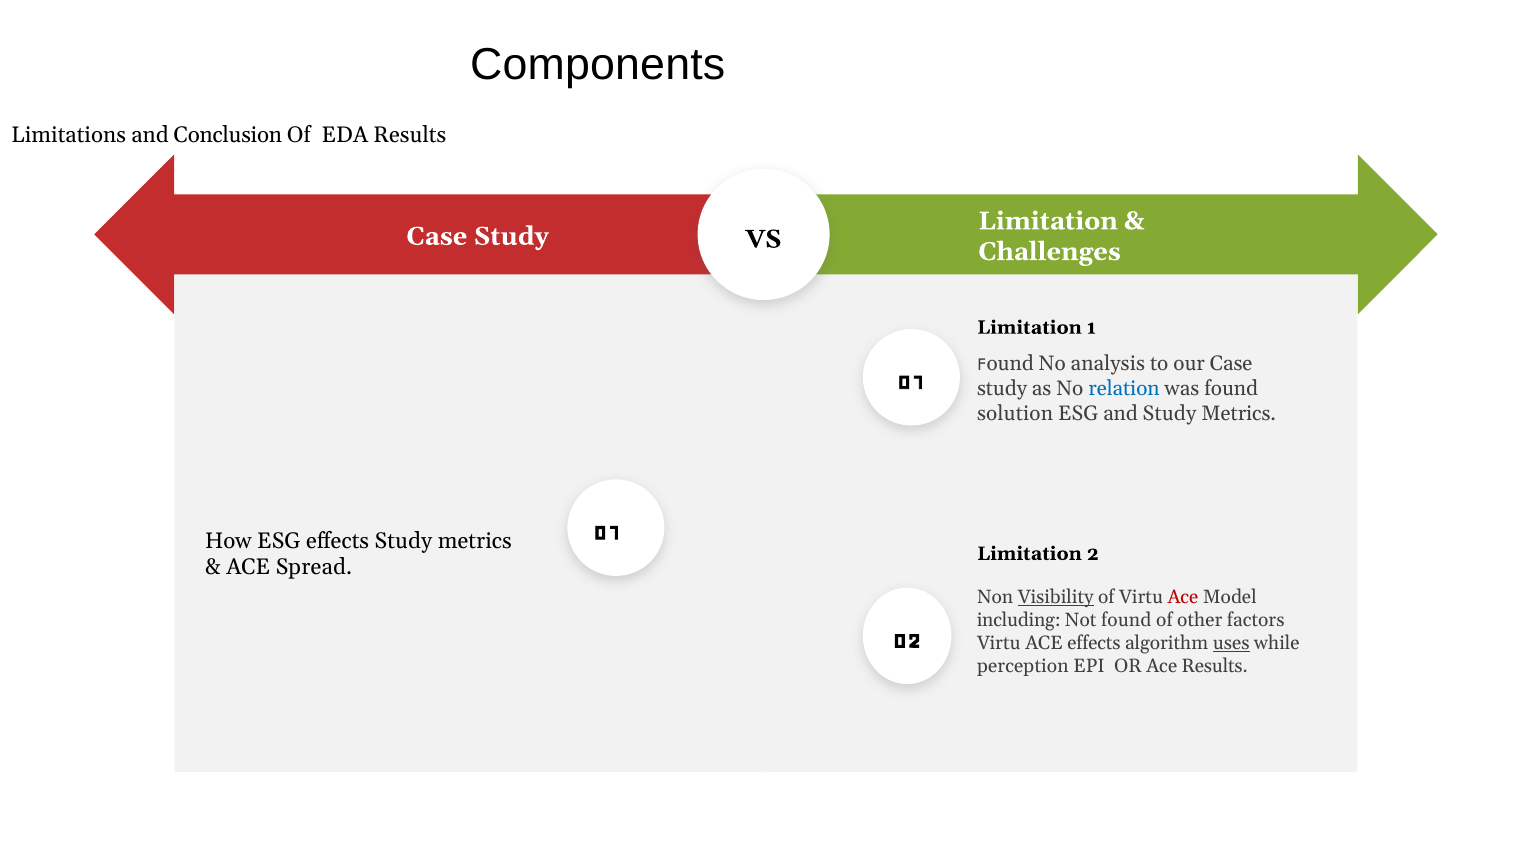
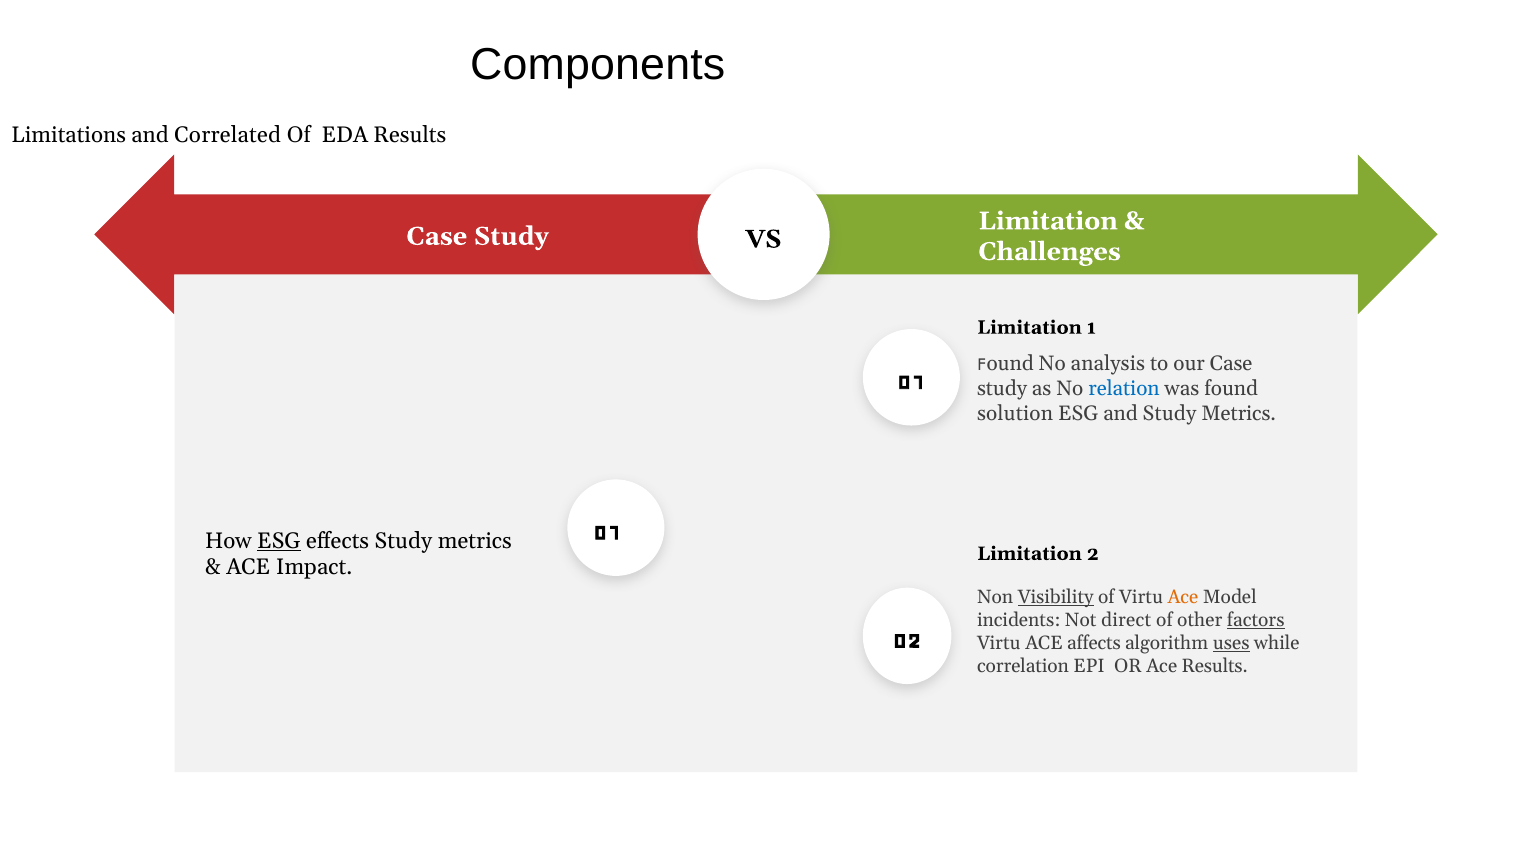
Conclusion: Conclusion -> Correlated
ESG at (279, 541) underline: none -> present
Spread: Spread -> Impact
Ace at (1183, 597) colour: red -> orange
including: including -> incidents
Not found: found -> direct
factors underline: none -> present
ACE effects: effects -> affects
perception: perception -> correlation
